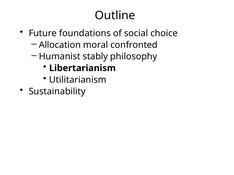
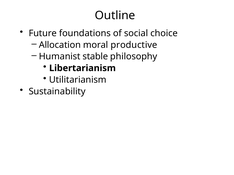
confronted: confronted -> productive
stably: stably -> stable
